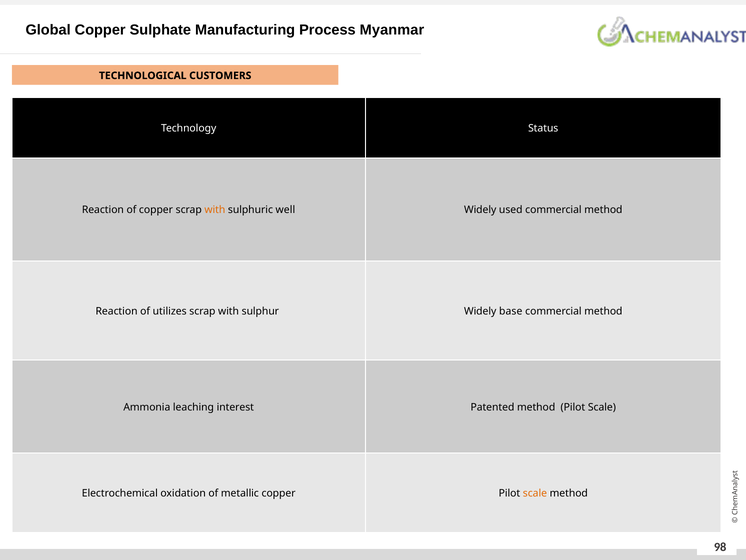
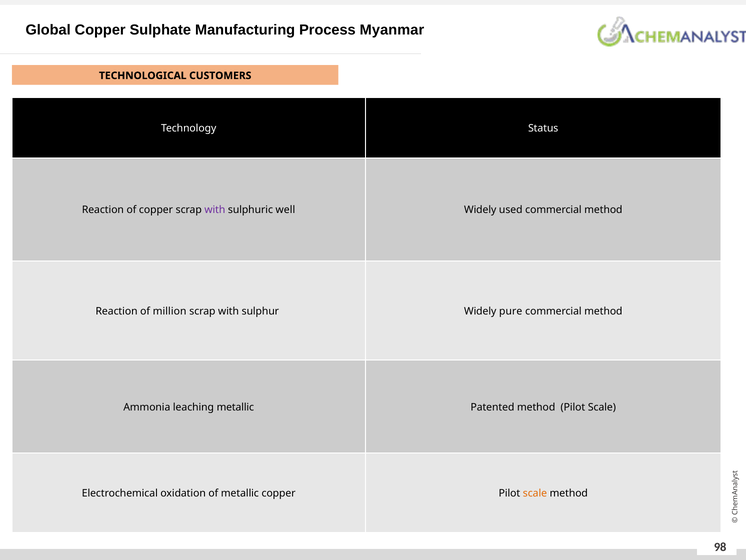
with at (215, 210) colour: orange -> purple
utilizes: utilizes -> million
base: base -> pure
leaching interest: interest -> metallic
